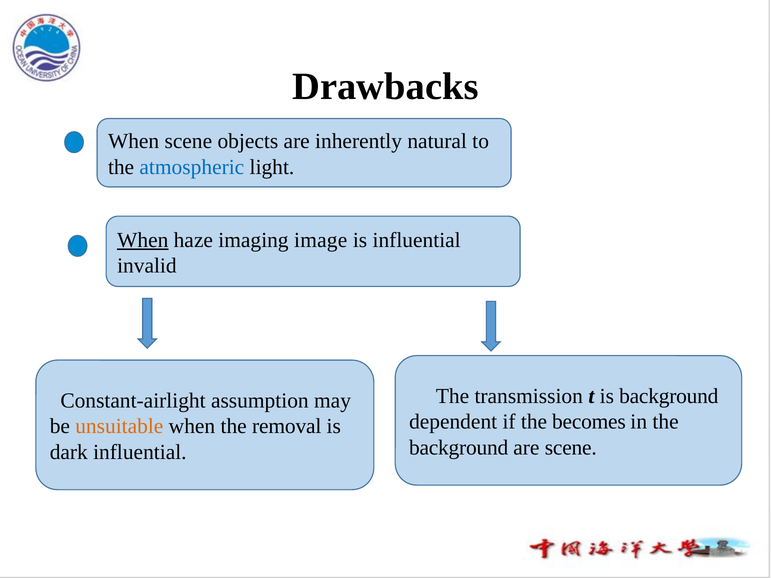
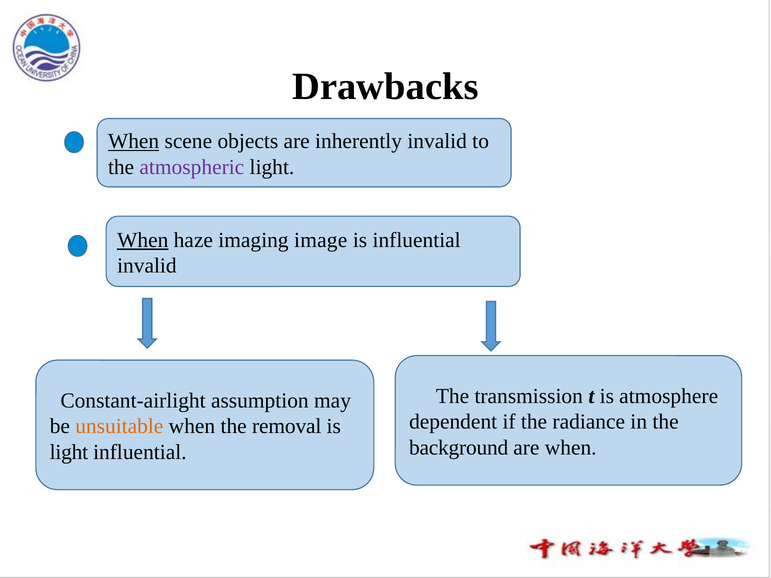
When at (134, 141) underline: none -> present
inherently natural: natural -> invalid
atmospheric colour: blue -> purple
is background: background -> atmosphere
becomes: becomes -> radiance
are scene: scene -> when
dark at (69, 452): dark -> light
